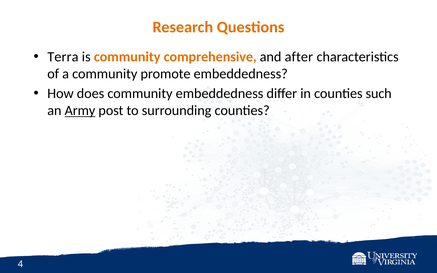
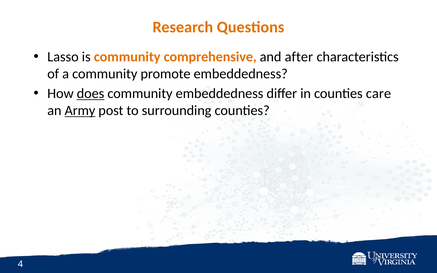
Terra: Terra -> Lasso
does underline: none -> present
such: such -> care
